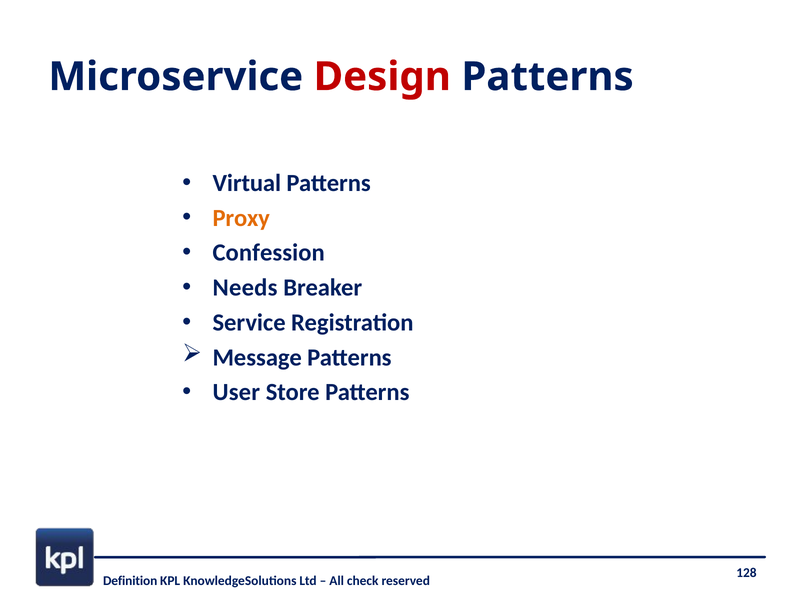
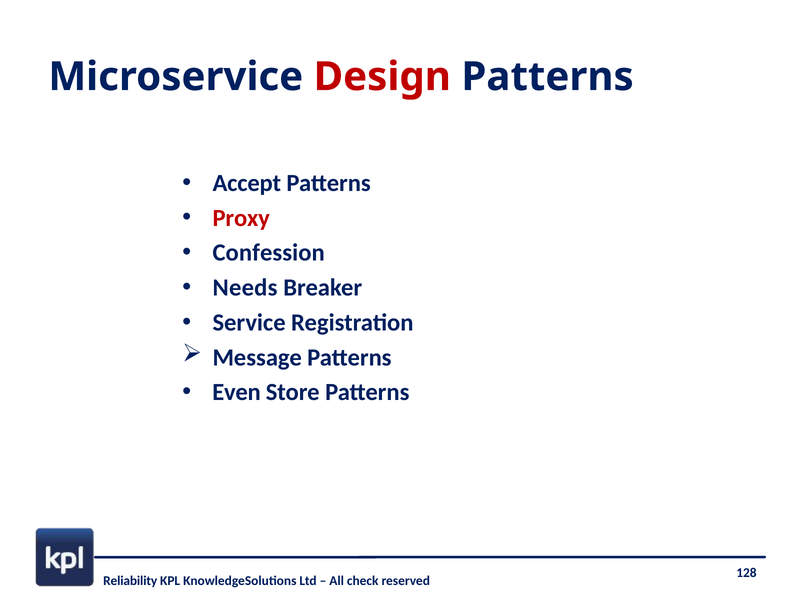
Virtual: Virtual -> Accept
Proxy colour: orange -> red
User: User -> Even
Definition: Definition -> Reliability
